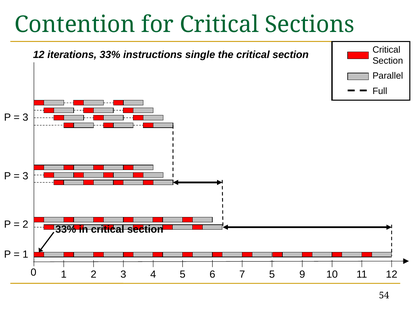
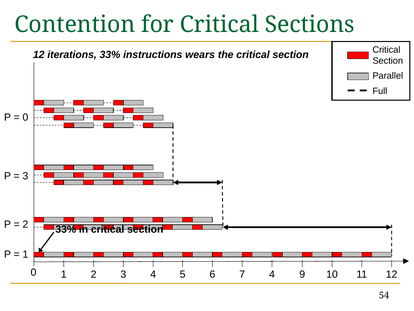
single: single -> wears
3 at (25, 117): 3 -> 0
7 5: 5 -> 4
